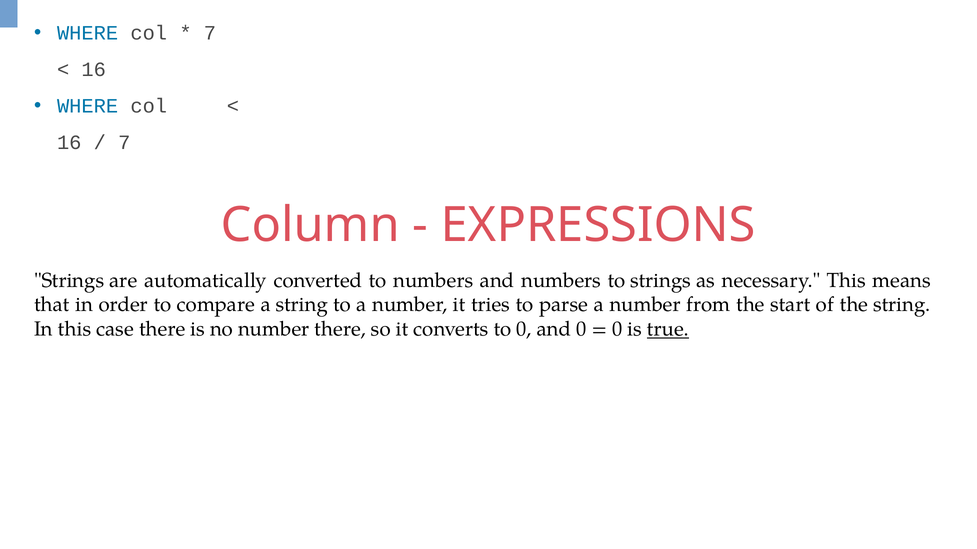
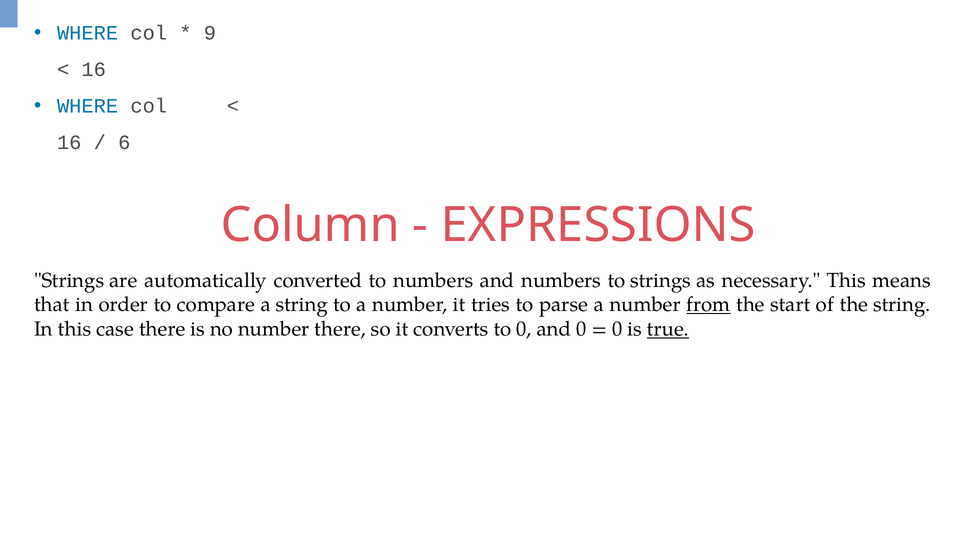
7 at (210, 33): 7 -> 9
7 at (124, 143): 7 -> 6
from underline: none -> present
